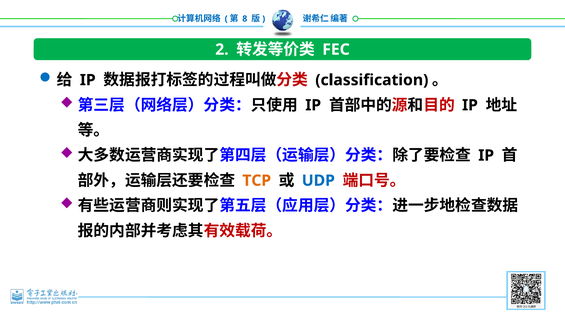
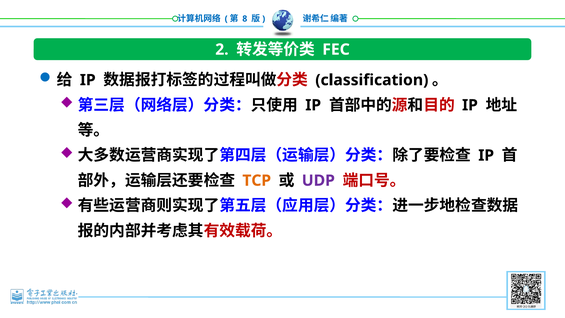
UDP colour: blue -> purple
